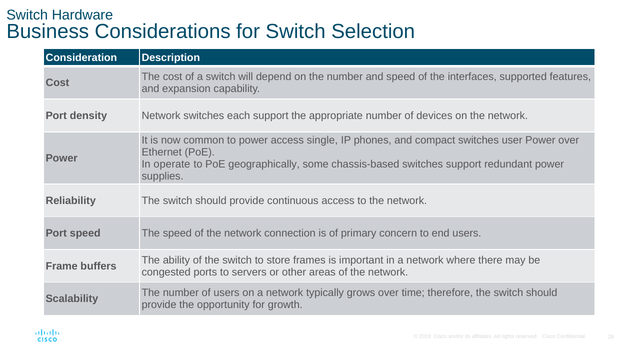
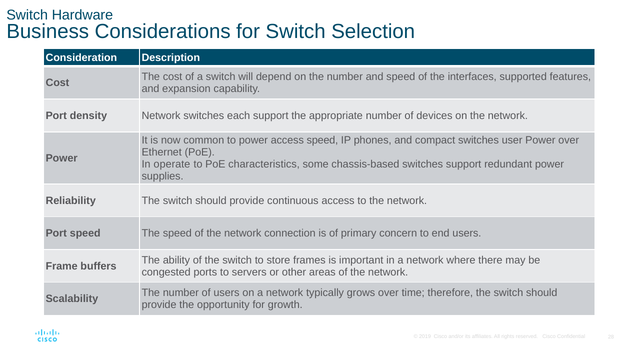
access single: single -> speed
geographically: geographically -> characteristics
